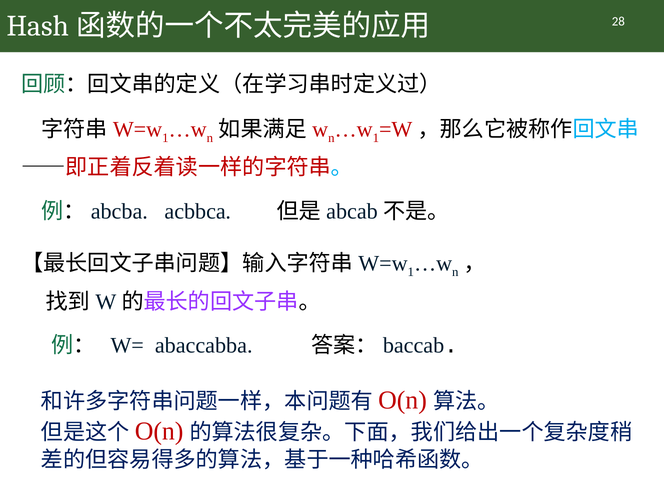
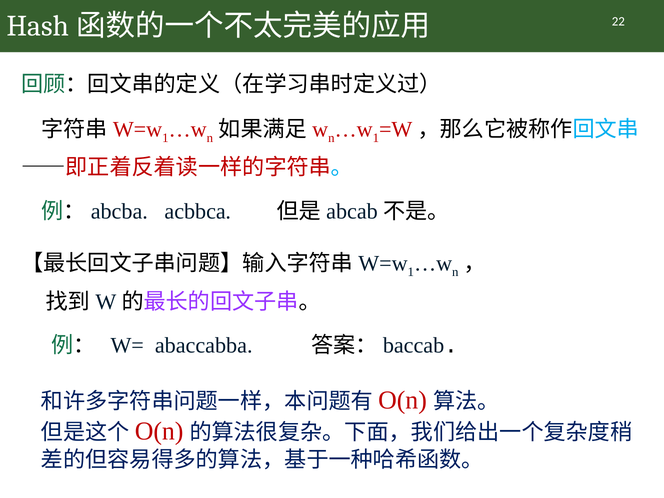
28: 28 -> 22
